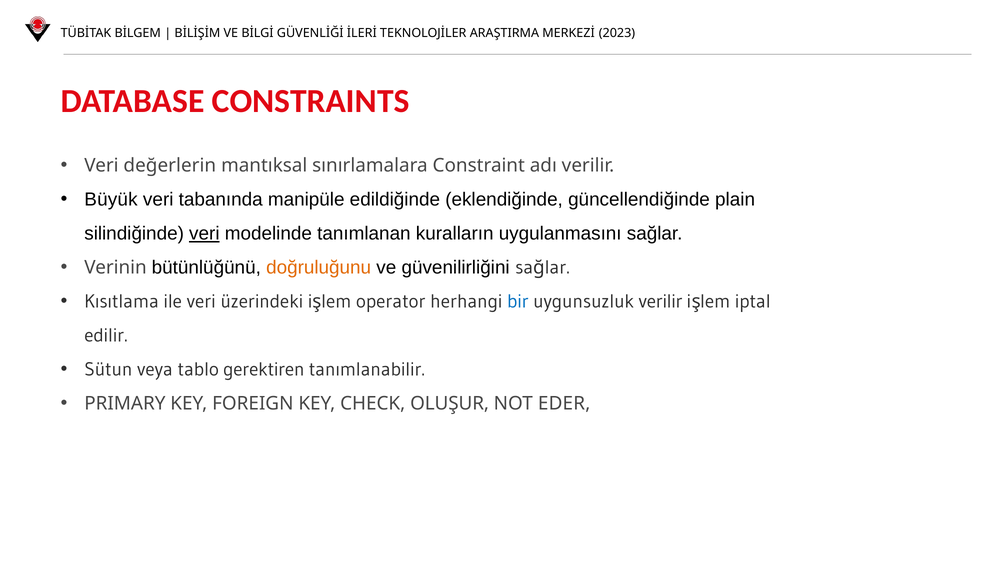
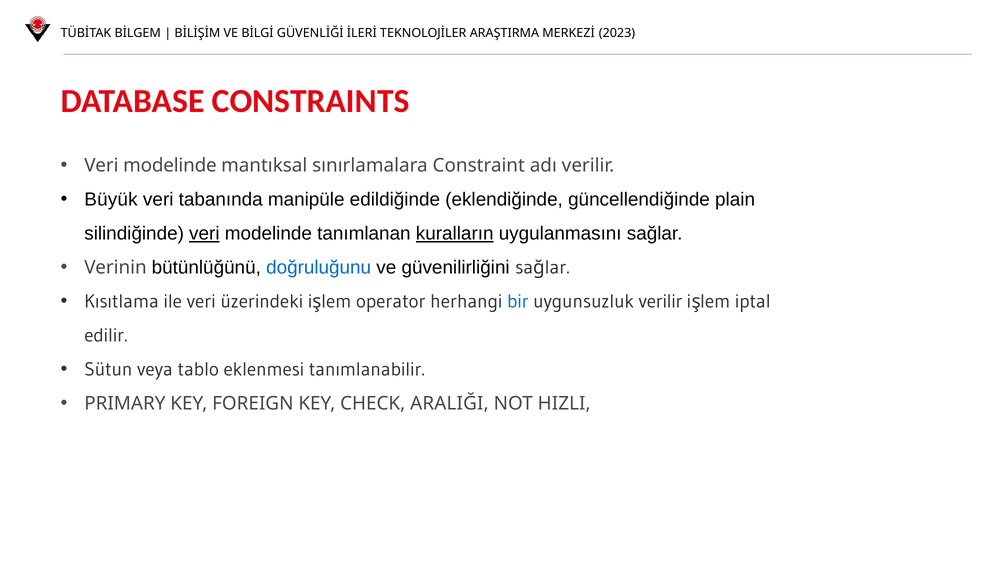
değerlerin at (170, 166): değerlerin -> modelinde
kuralların underline: none -> present
doğruluğunu colour: orange -> blue
gerektiren: gerektiren -> eklenmesi
OLUŞUR: OLUŞUR -> ARALIĞI
EDER: EDER -> HIZLI
